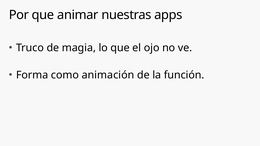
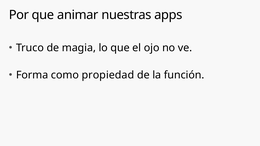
animación: animación -> propiedad
